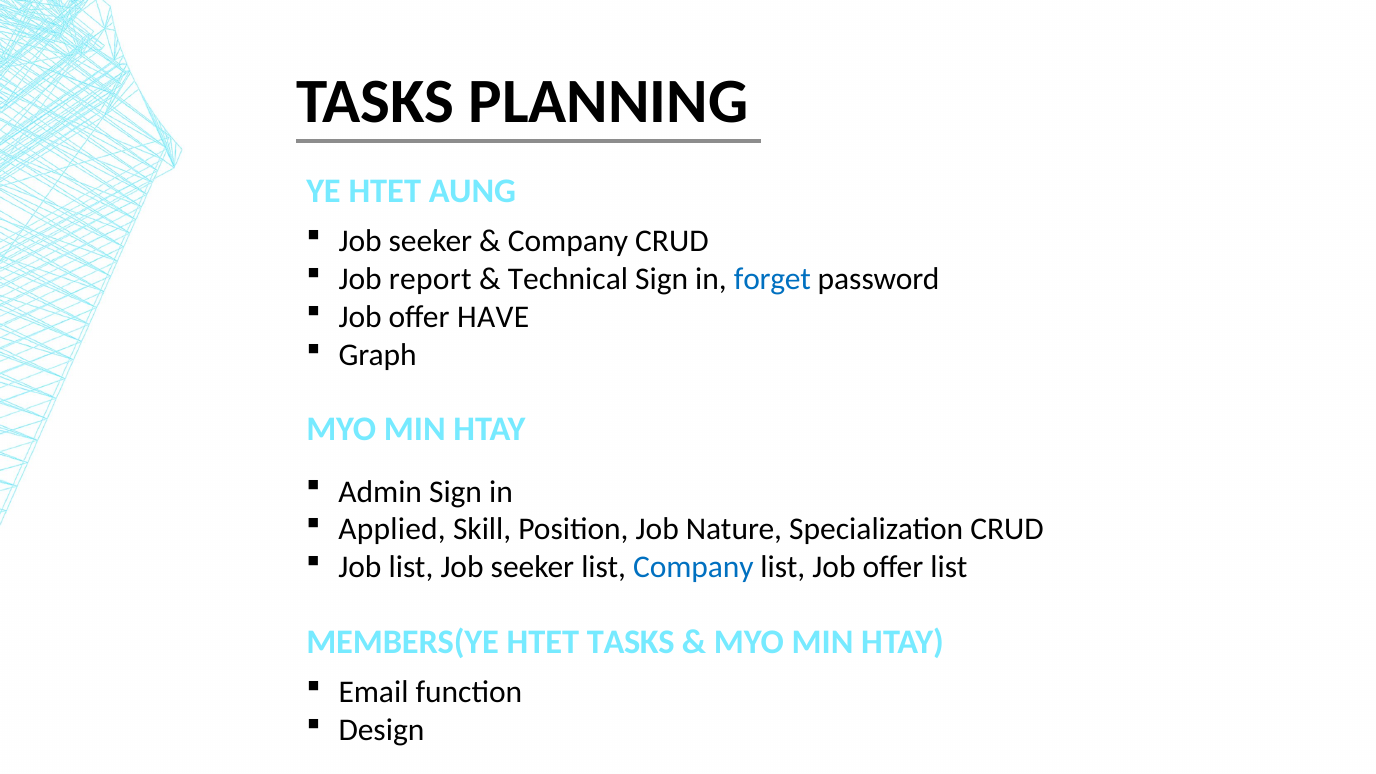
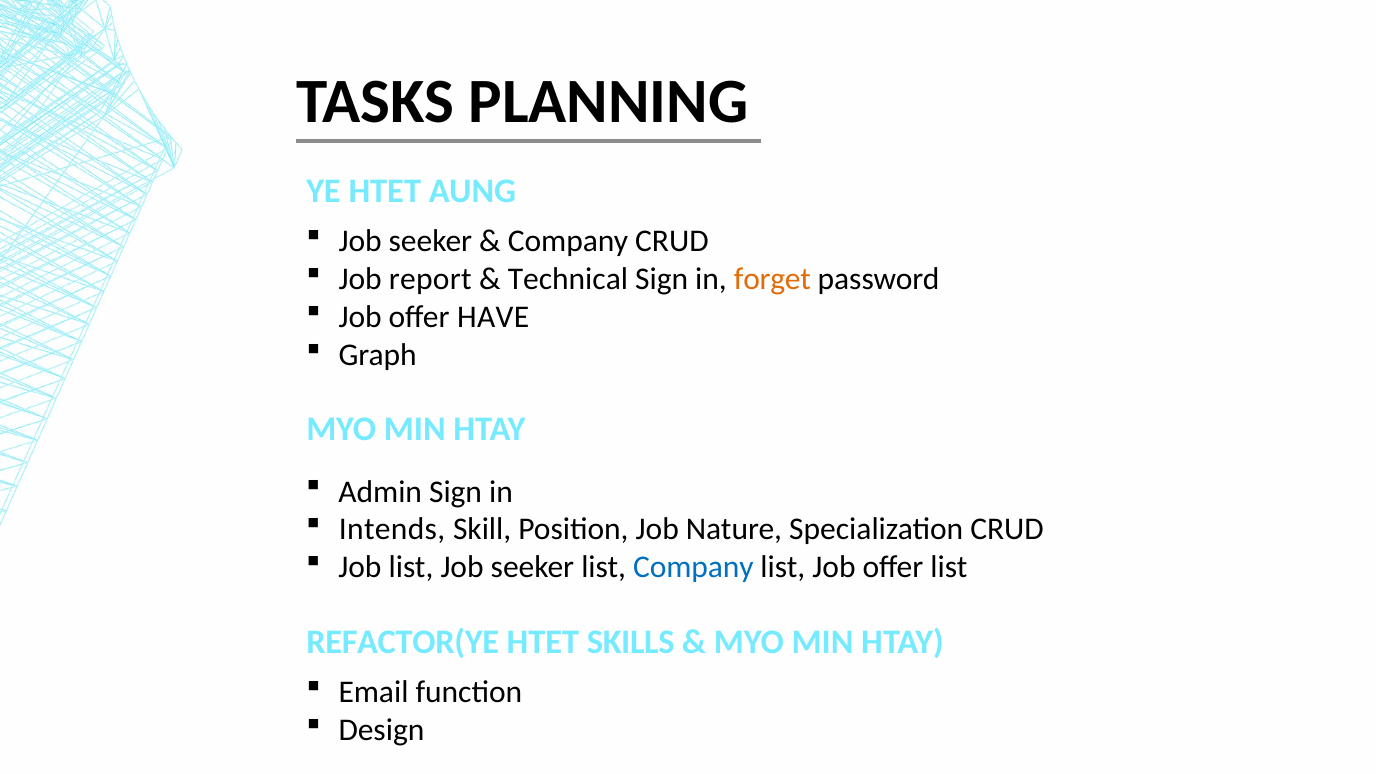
forget colour: blue -> orange
Applied: Applied -> Intends
MEMBERS(YE: MEMBERS(YE -> REFACTOR(YE
HTET TASKS: TASKS -> SKILLS
